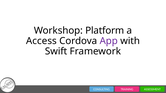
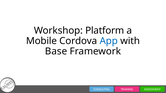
Access: Access -> Mobile
App colour: purple -> blue
Swift: Swift -> Base
